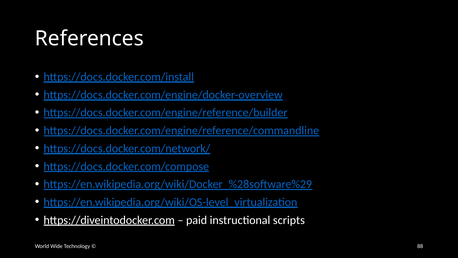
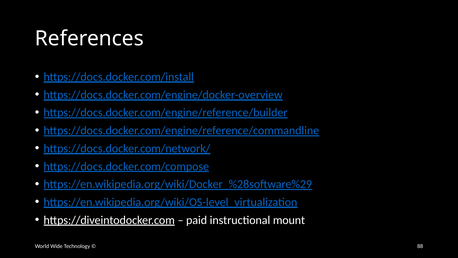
scripts: scripts -> mount
